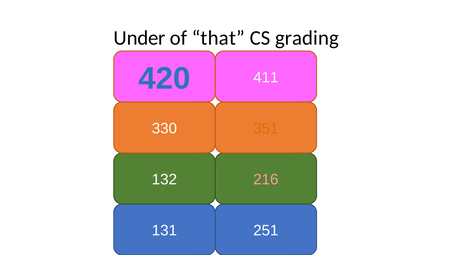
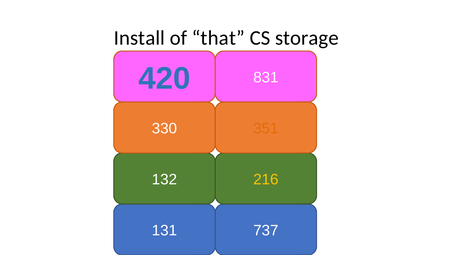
Under: Under -> Install
grading: grading -> storage
411: 411 -> 831
216 colour: pink -> yellow
251: 251 -> 737
